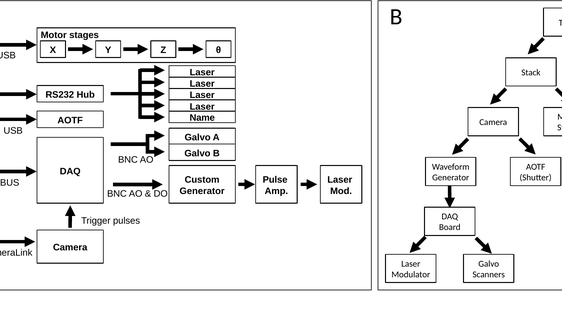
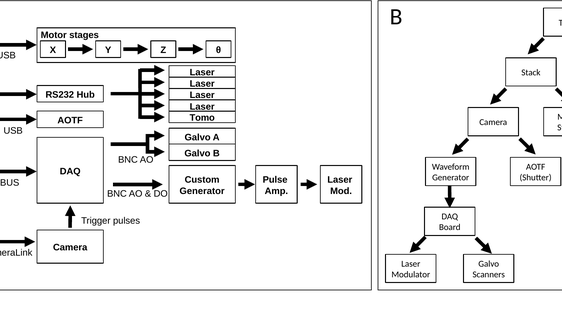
Name at (202, 118): Name -> Tomo
